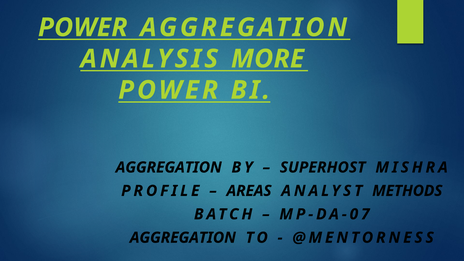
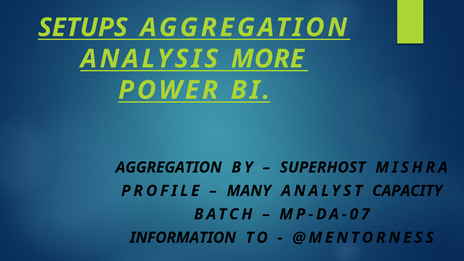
POWER at (83, 27): POWER -> SETUPS
AREAS: AREAS -> MANY
METHODS: METHODS -> CAPACITY
AGGREGATION at (183, 238): AGGREGATION -> INFORMATION
